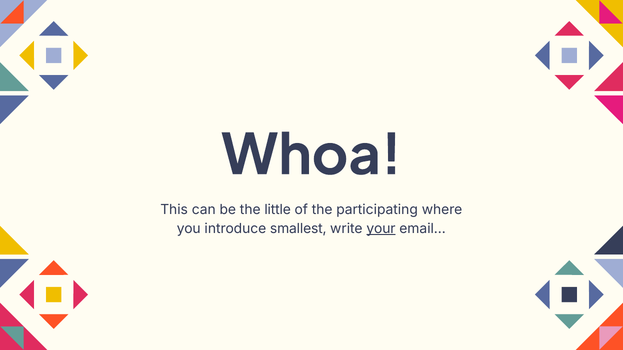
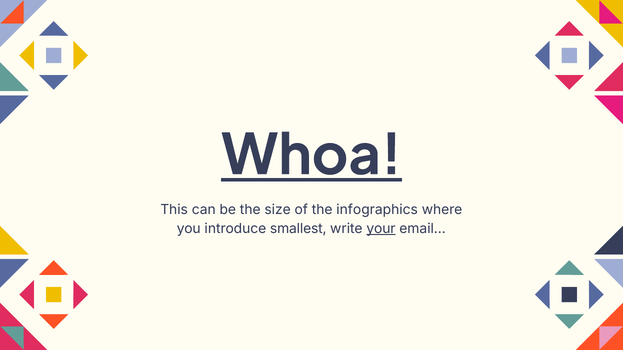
Whoa underline: none -> present
little: little -> size
participating: participating -> infographics
